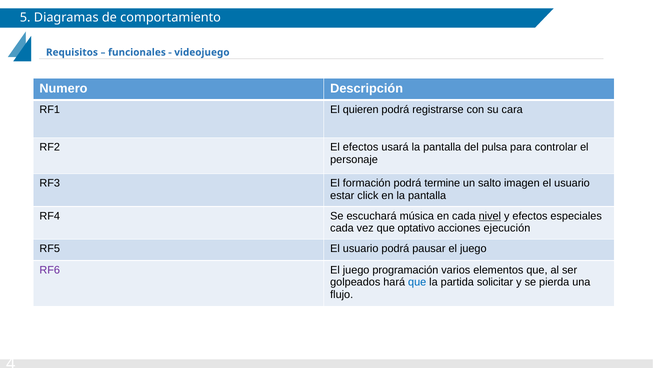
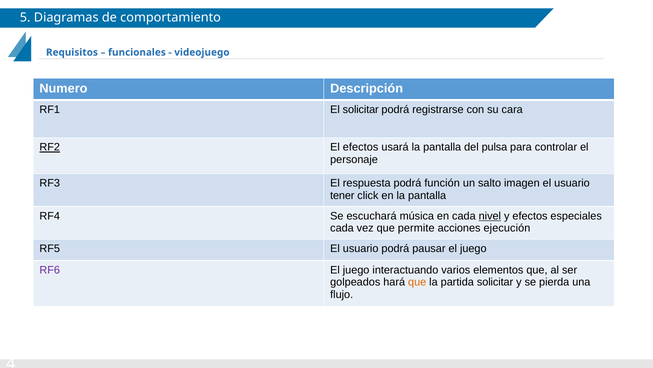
El quieren: quieren -> solicitar
RF2 underline: none -> present
formación: formación -> respuesta
termine: termine -> función
estar: estar -> tener
optativo: optativo -> permite
programación: programación -> interactuando
que at (417, 282) colour: blue -> orange
